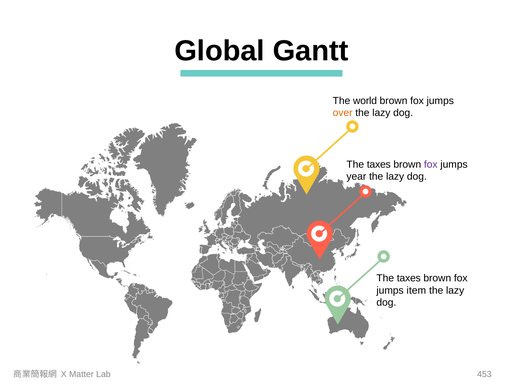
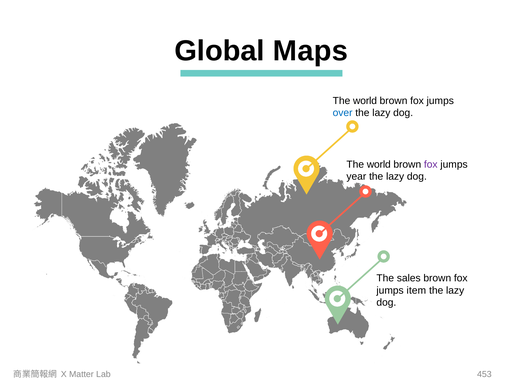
Gantt: Gantt -> Maps
over colour: orange -> blue
taxes at (379, 165): taxes -> world
taxes at (409, 278): taxes -> sales
